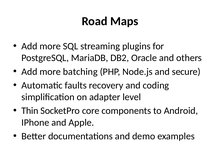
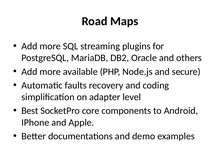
batching: batching -> available
Thin: Thin -> Best
